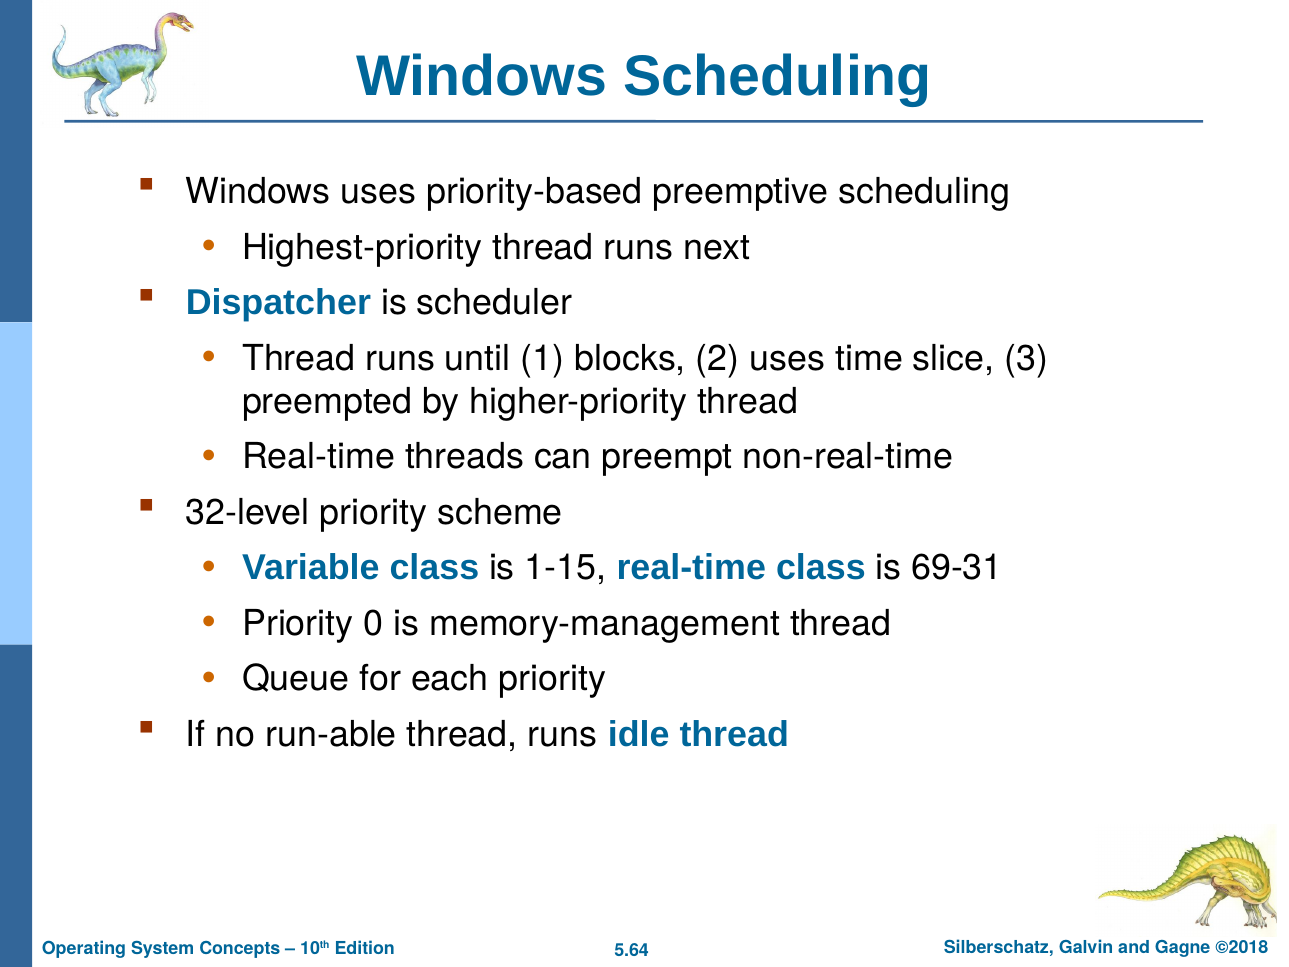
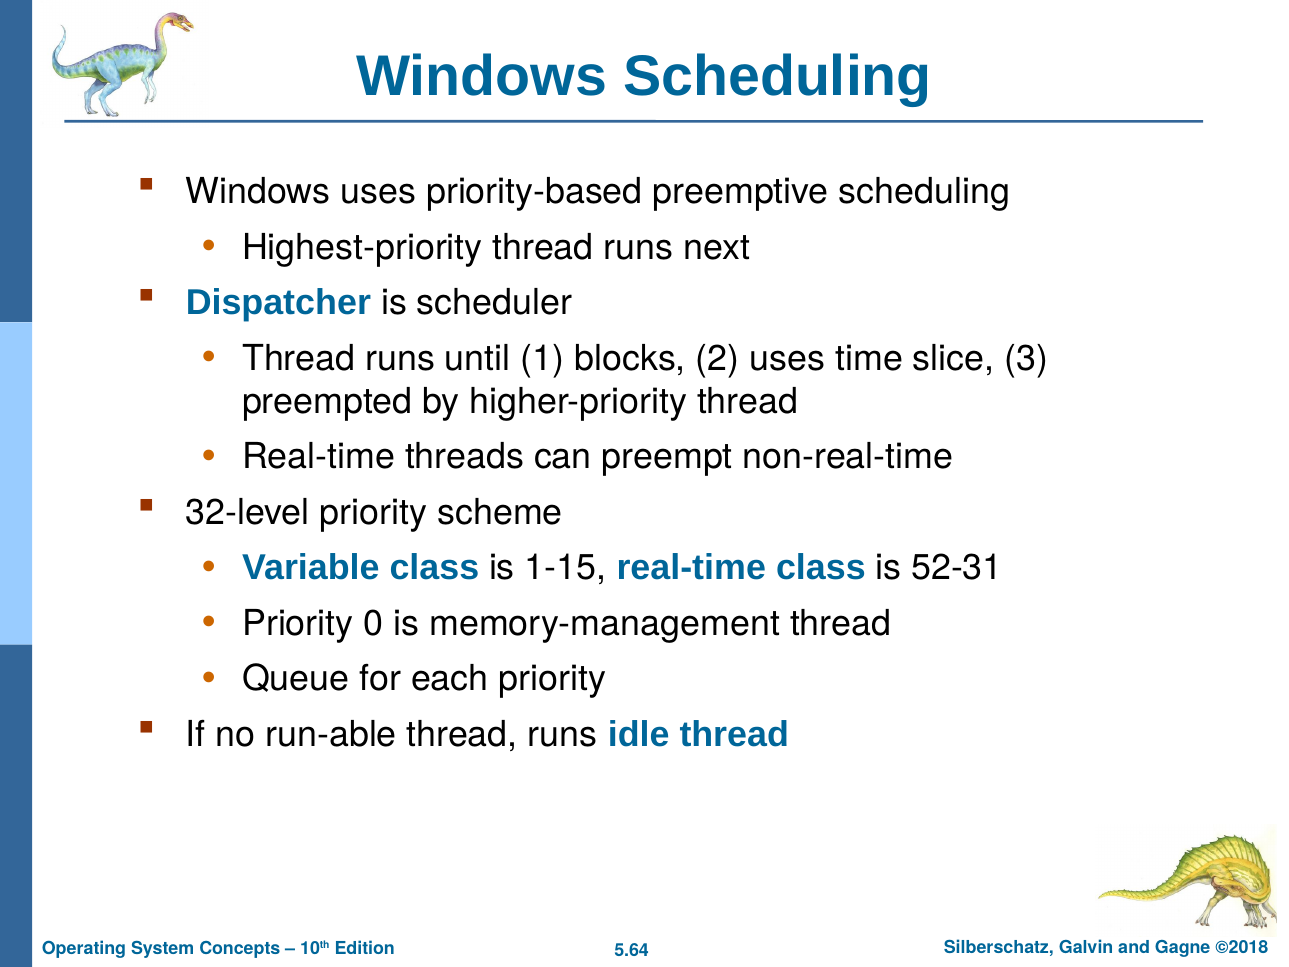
69-31: 69-31 -> 52-31
